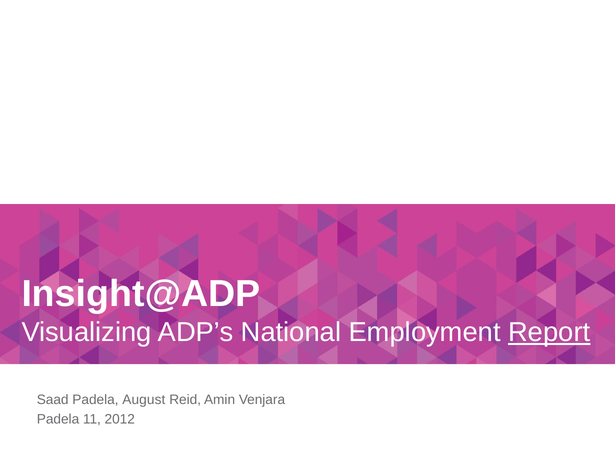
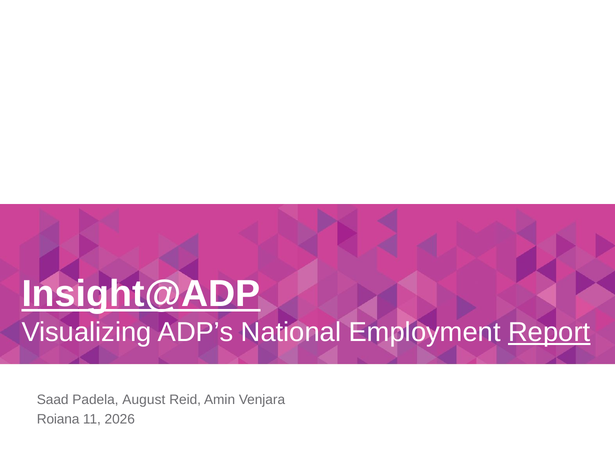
Insight@ADP underline: none -> present
Padela at (58, 419): Padela -> Roiana
2012: 2012 -> 2026
